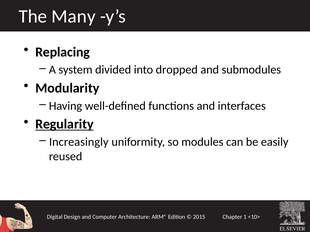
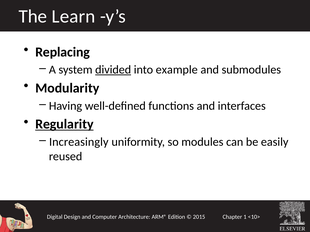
Many: Many -> Learn
divided underline: none -> present
dropped: dropped -> example
